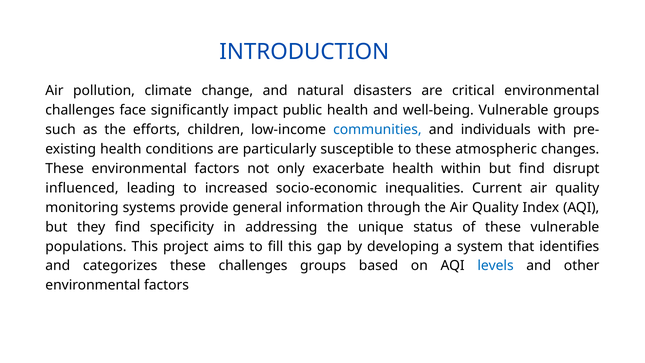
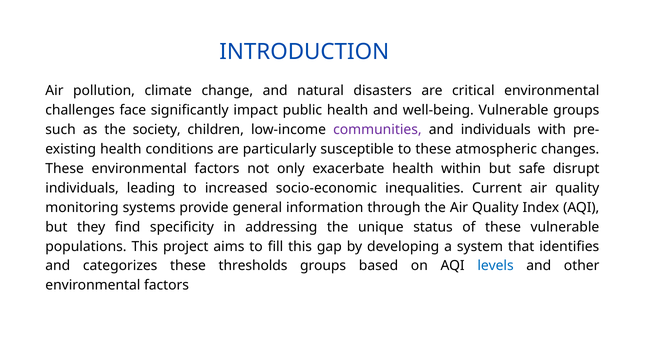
efforts: efforts -> society
communities colour: blue -> purple
but find: find -> safe
influenced at (82, 188): influenced -> individuals
these challenges: challenges -> thresholds
